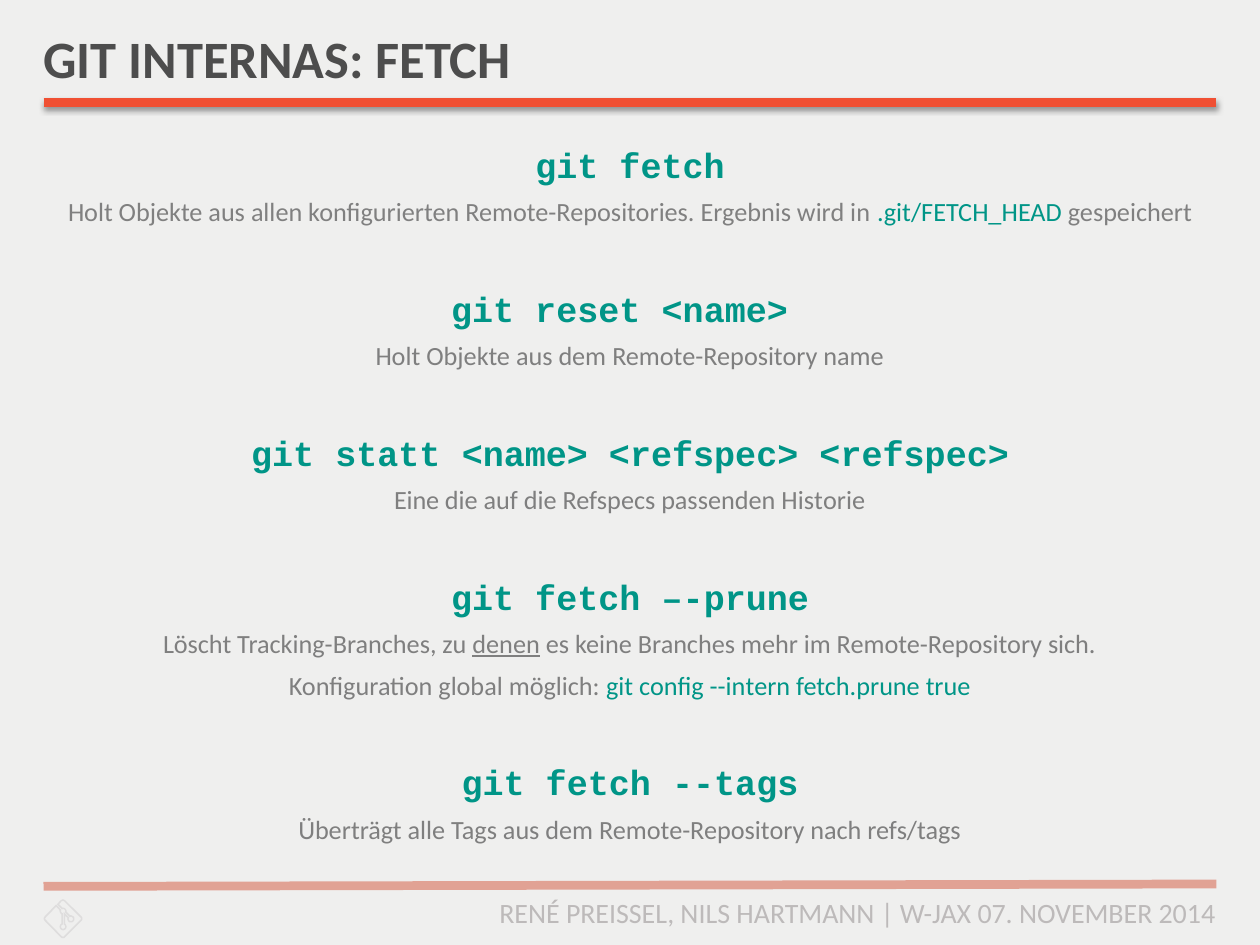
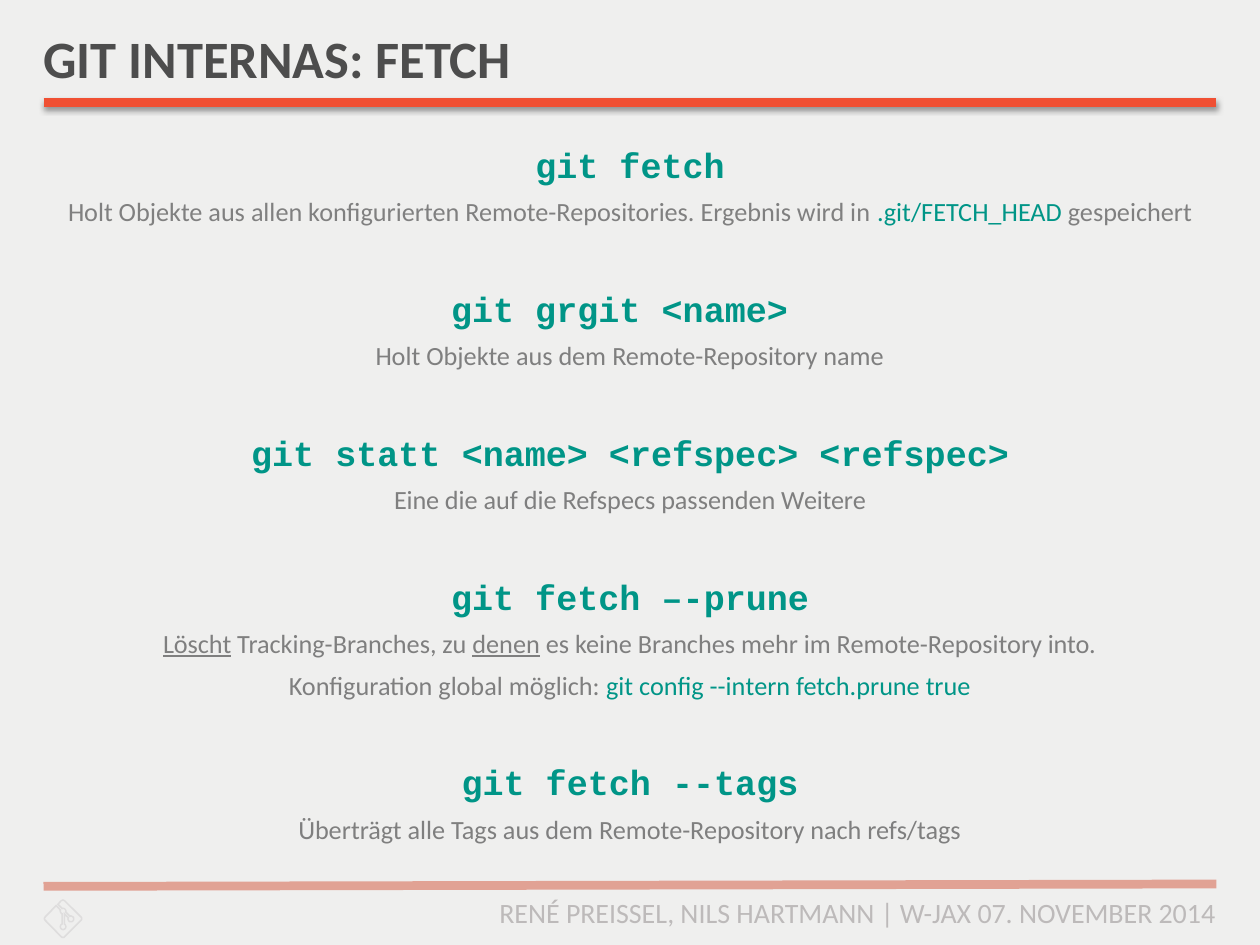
reset: reset -> grgit
Historie: Historie -> Weitere
Löscht underline: none -> present
sich: sich -> into
